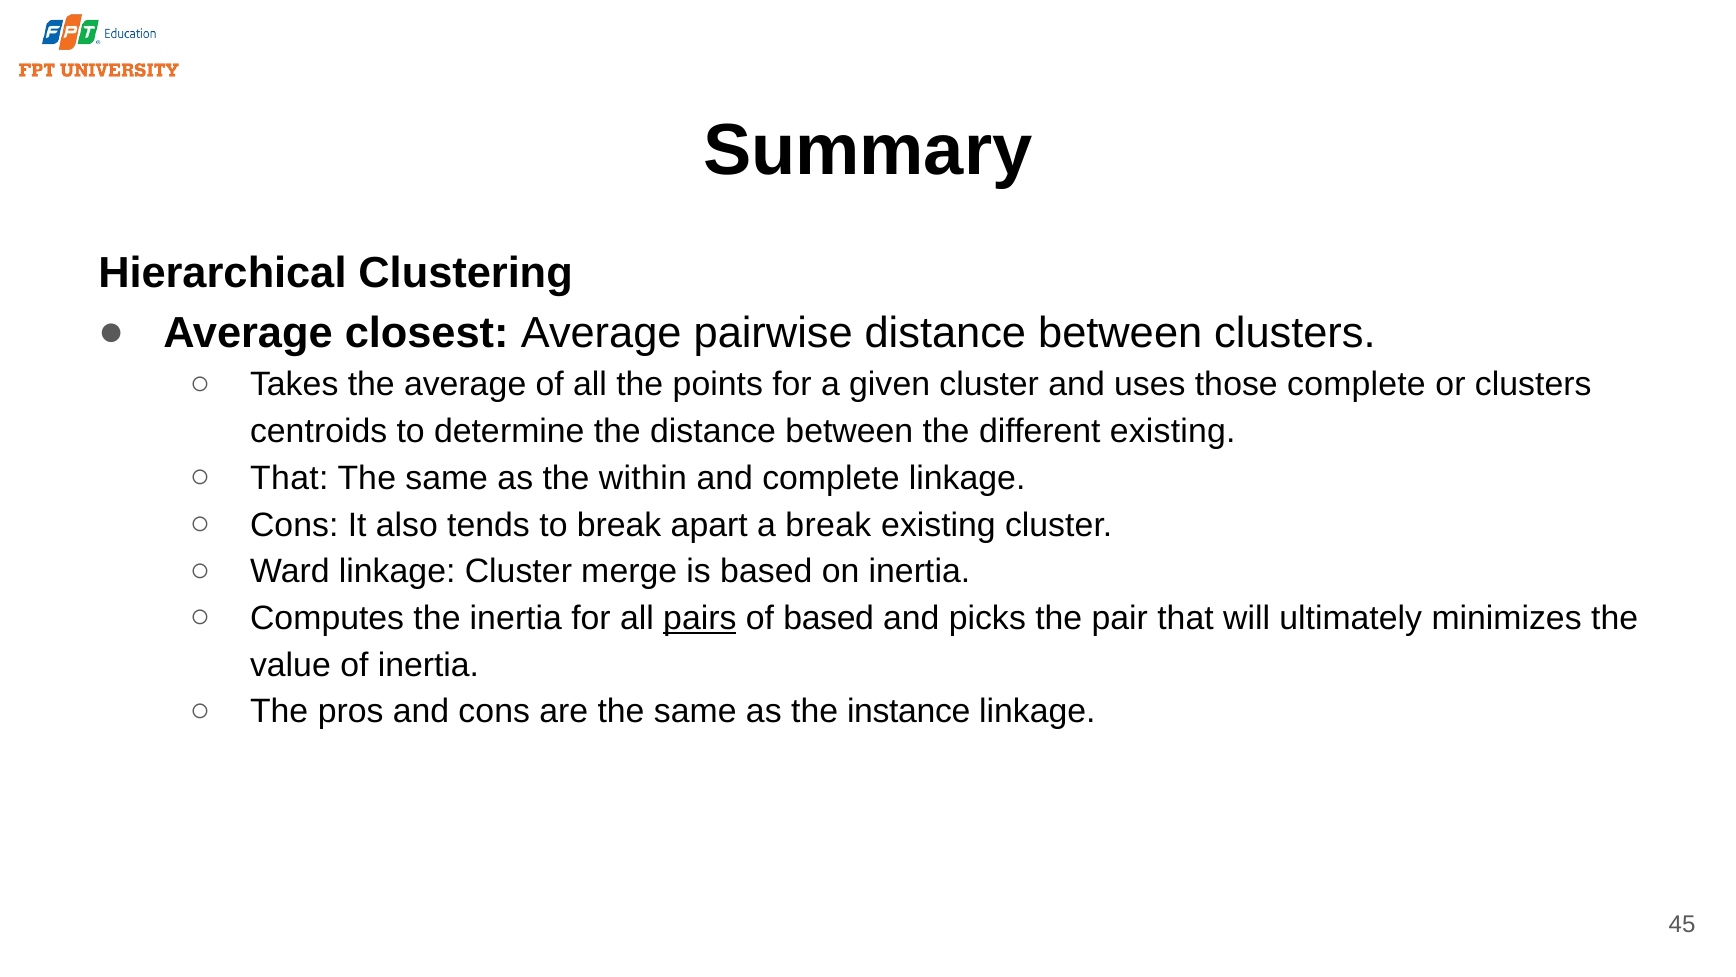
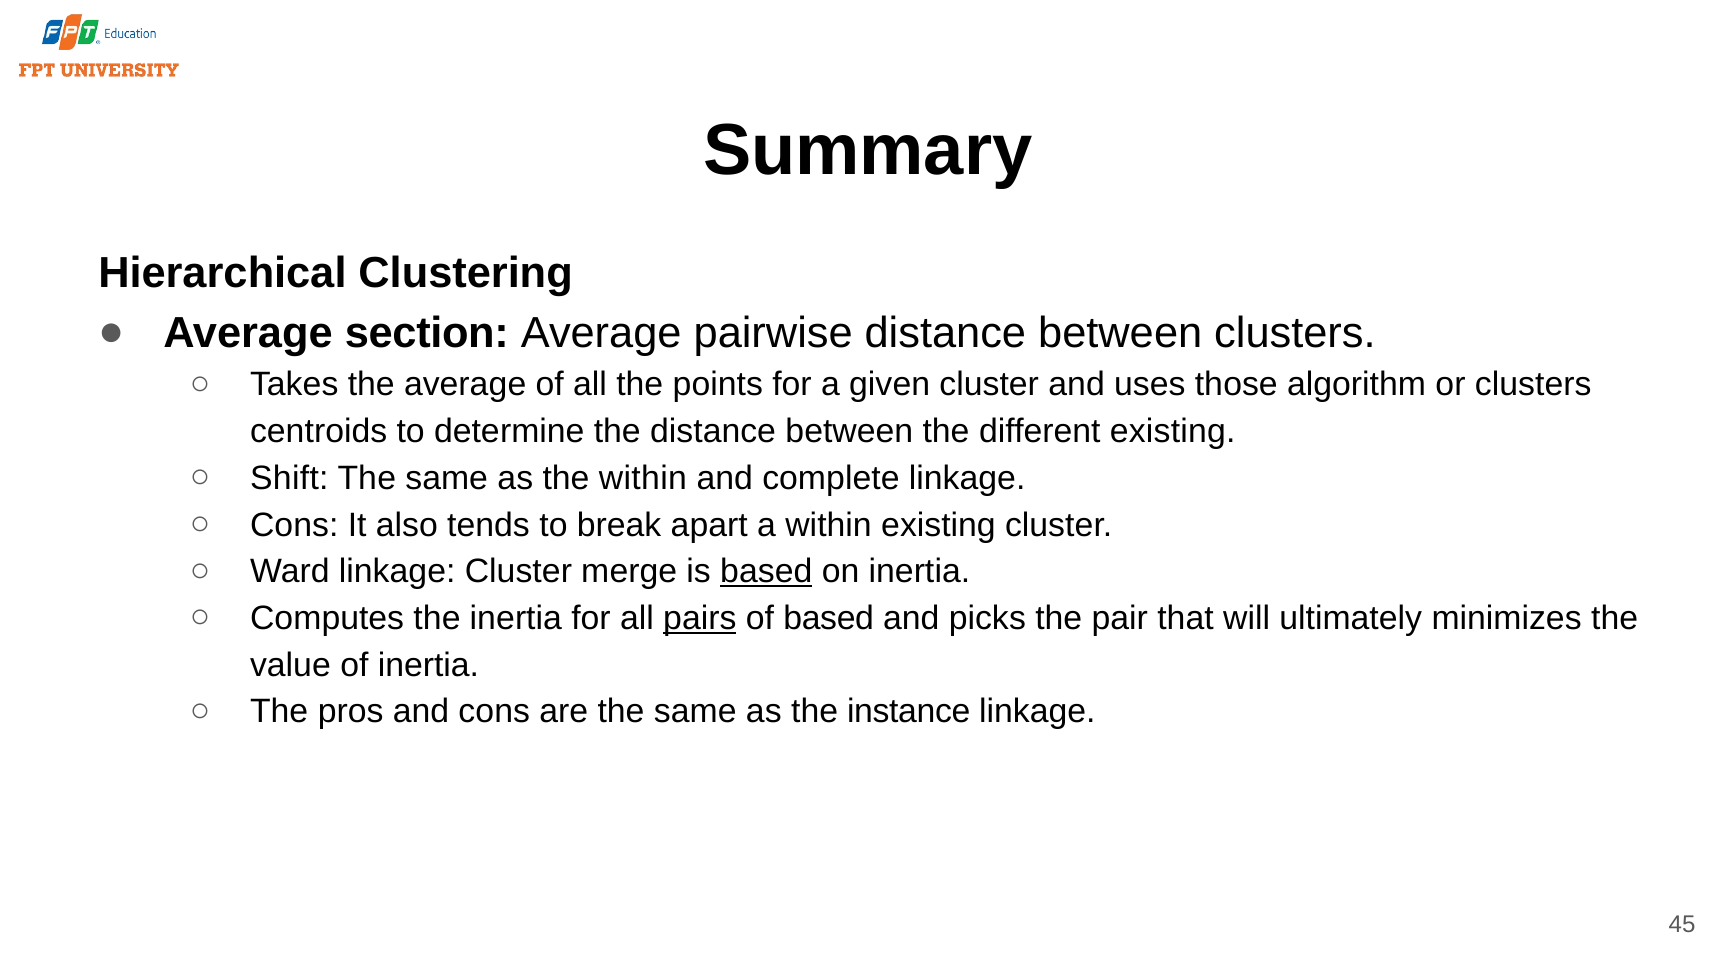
closest: closest -> section
those complete: complete -> algorithm
That at (289, 478): That -> Shift
a break: break -> within
based at (766, 571) underline: none -> present
